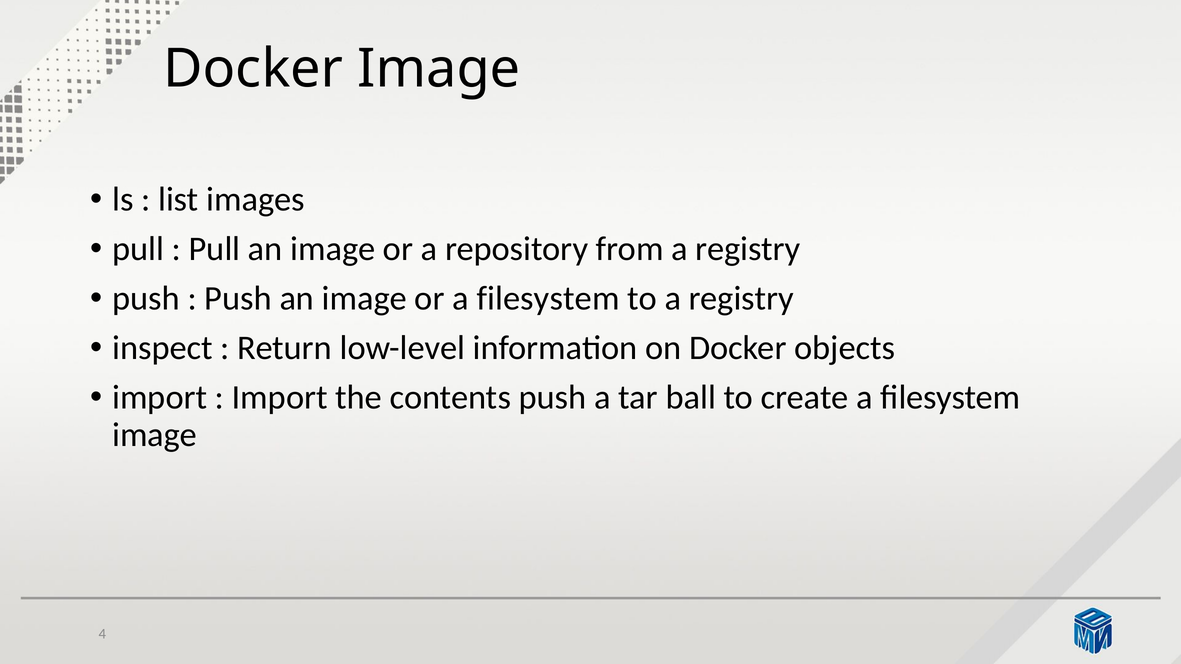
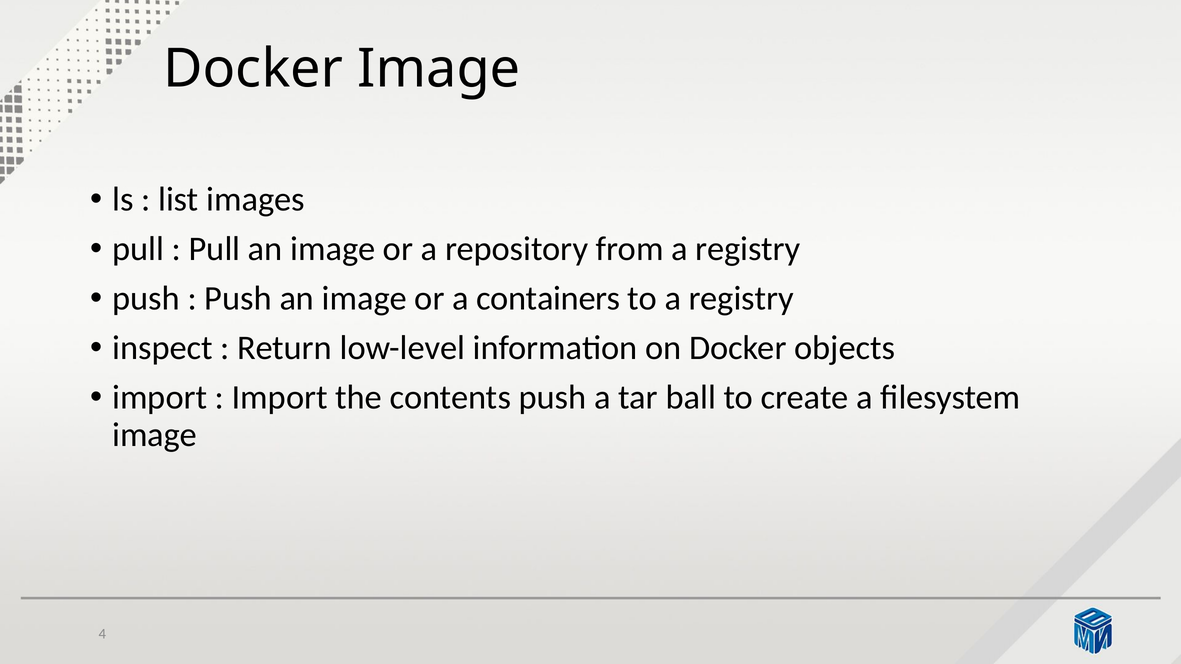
or a filesystem: filesystem -> containers
